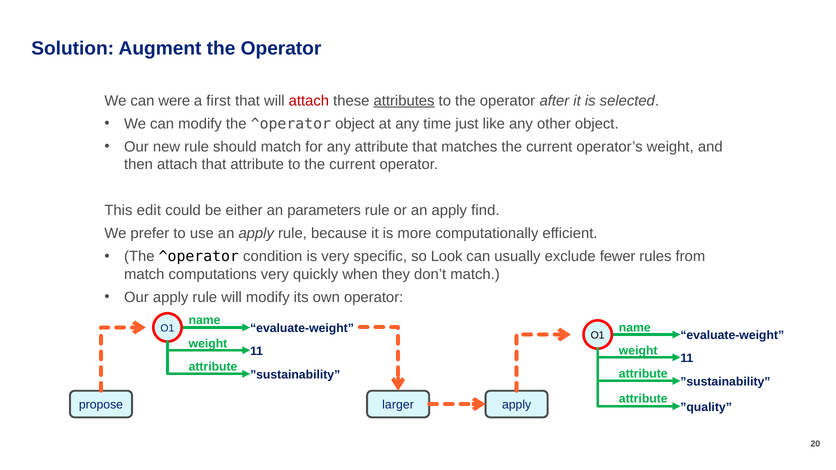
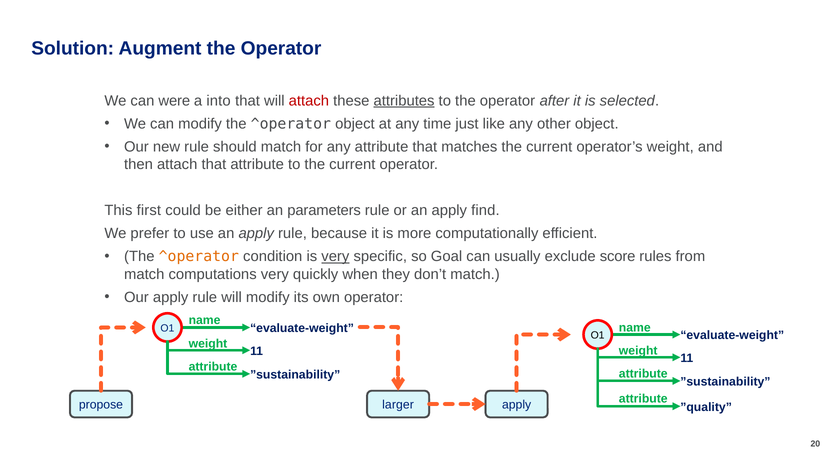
first: first -> into
edit: edit -> first
^operator at (199, 257) colour: black -> orange
very at (335, 257) underline: none -> present
Look: Look -> Goal
fewer: fewer -> score
